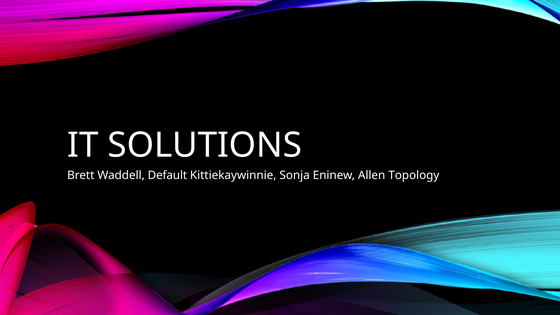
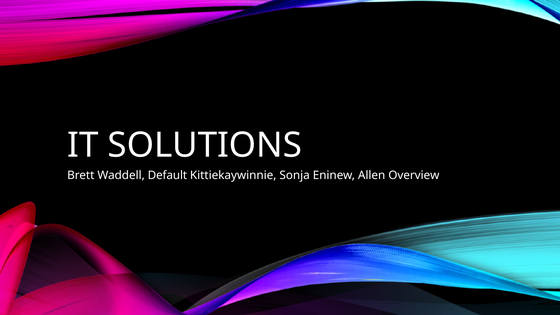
Topology: Topology -> Overview
